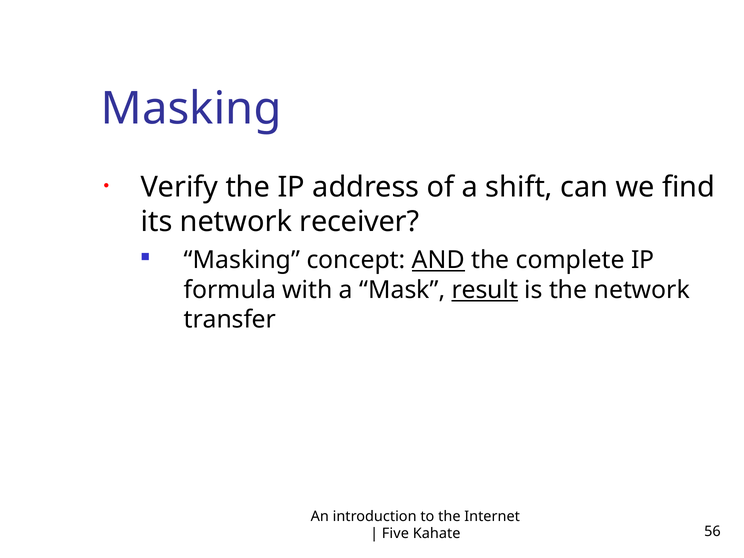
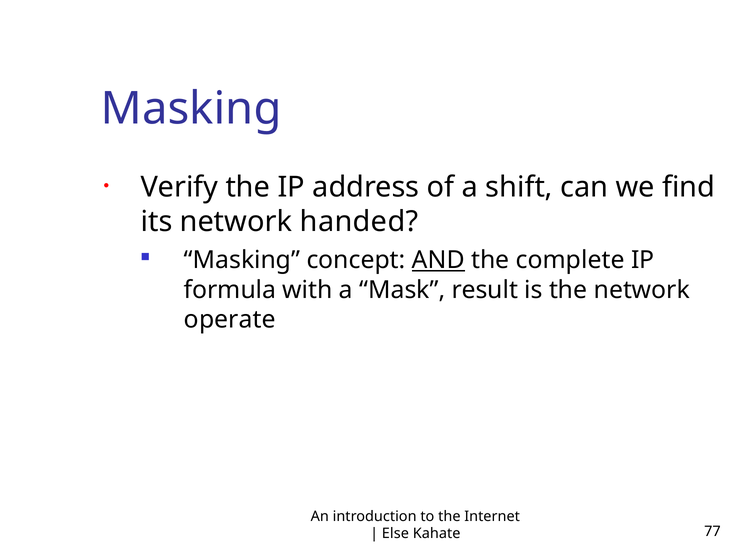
receiver: receiver -> handed
result underline: present -> none
transfer: transfer -> operate
Five: Five -> Else
56: 56 -> 77
